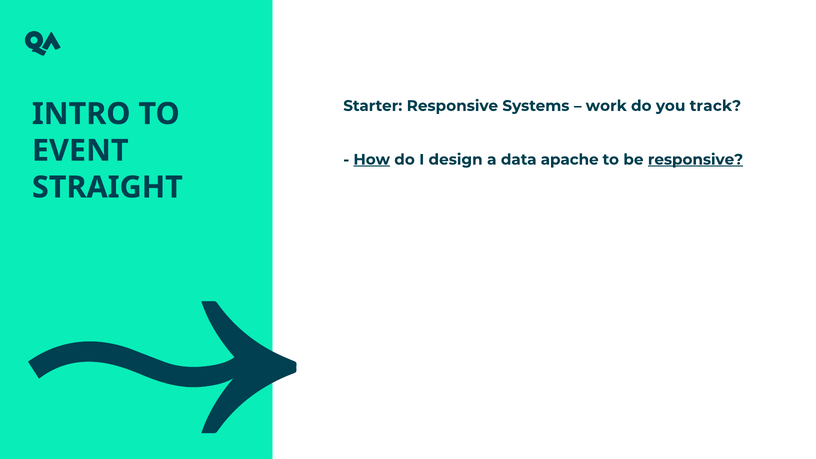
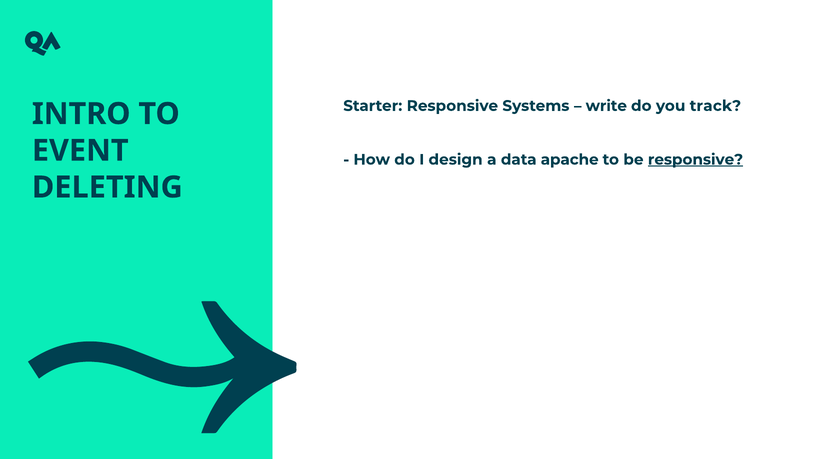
work: work -> write
How underline: present -> none
STRAIGHT: STRAIGHT -> DELETING
